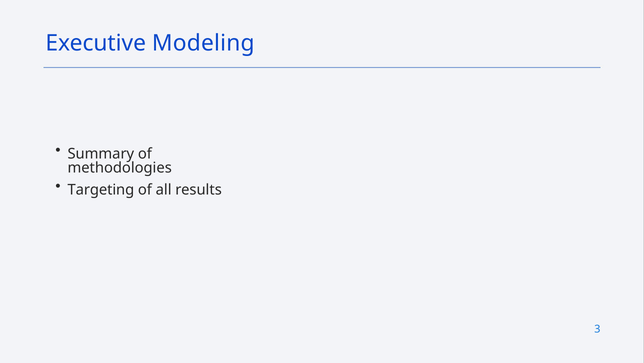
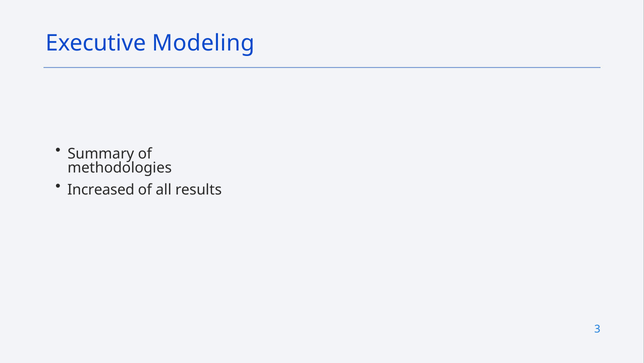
Targeting: Targeting -> Increased
